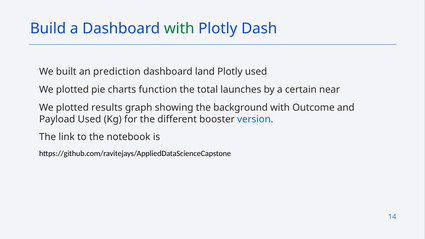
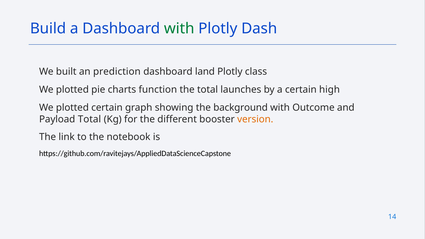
Plotly used: used -> class
near: near -> high
plotted results: results -> certain
Payload Used: Used -> Total
version colour: blue -> orange
